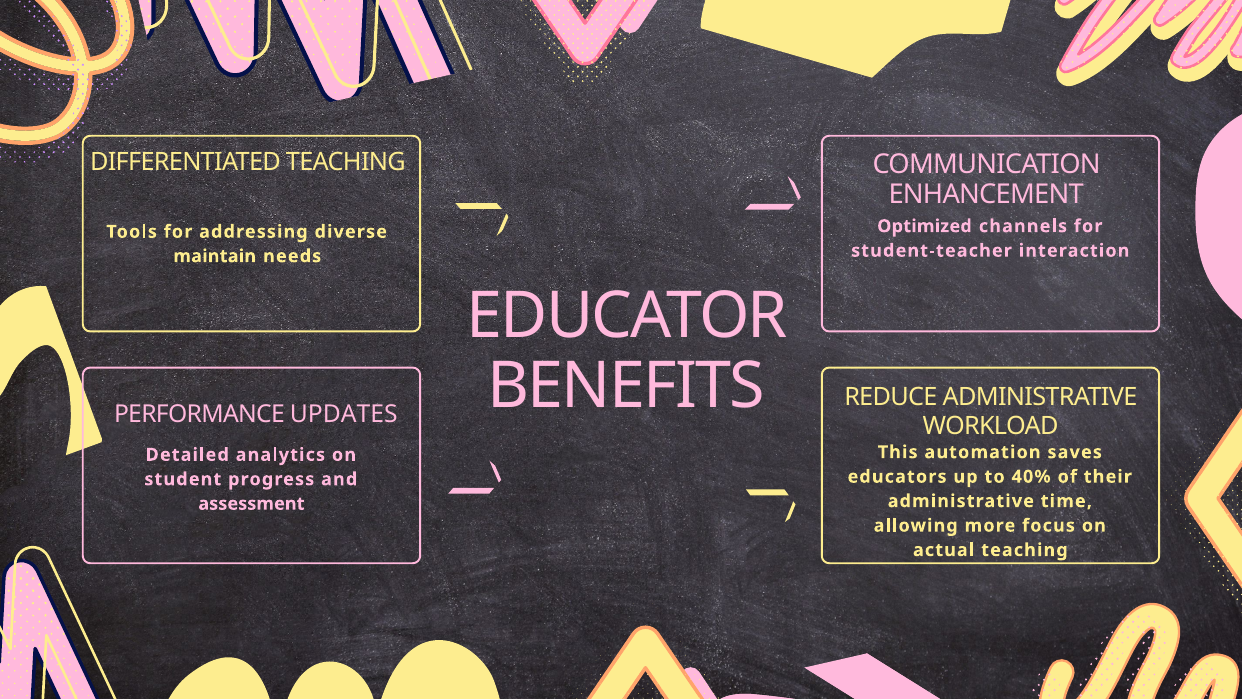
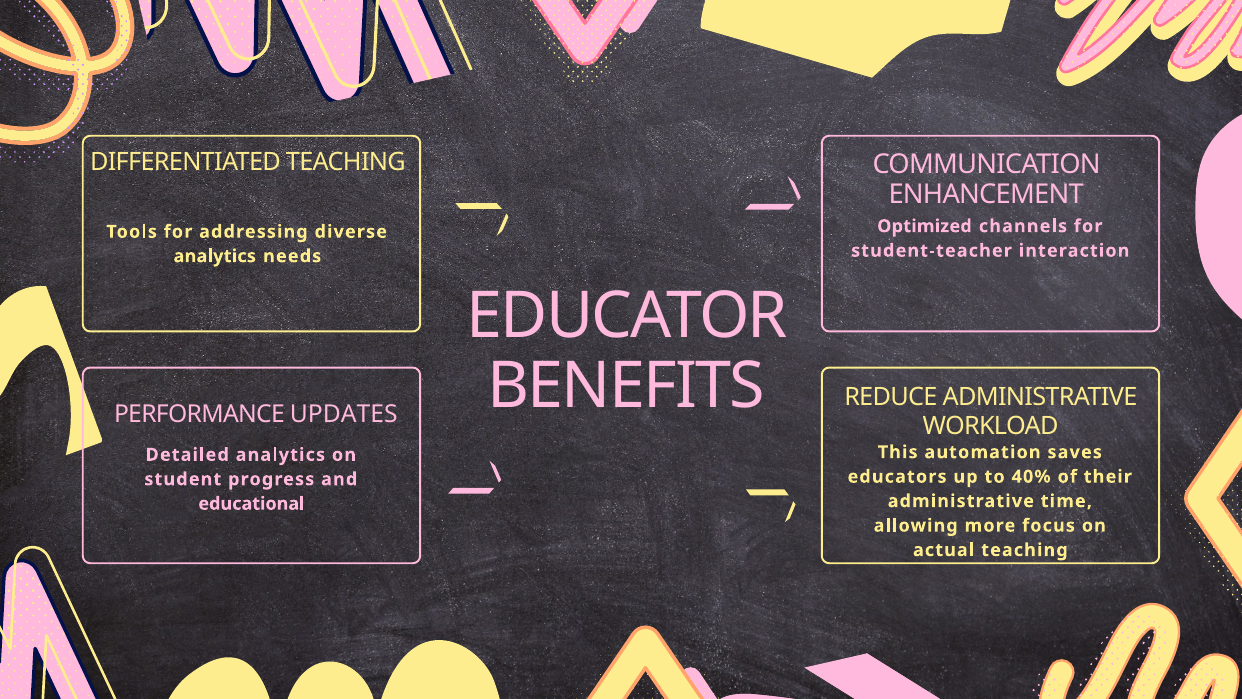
maintain at (215, 256): maintain -> analytics
assessment: assessment -> educational
